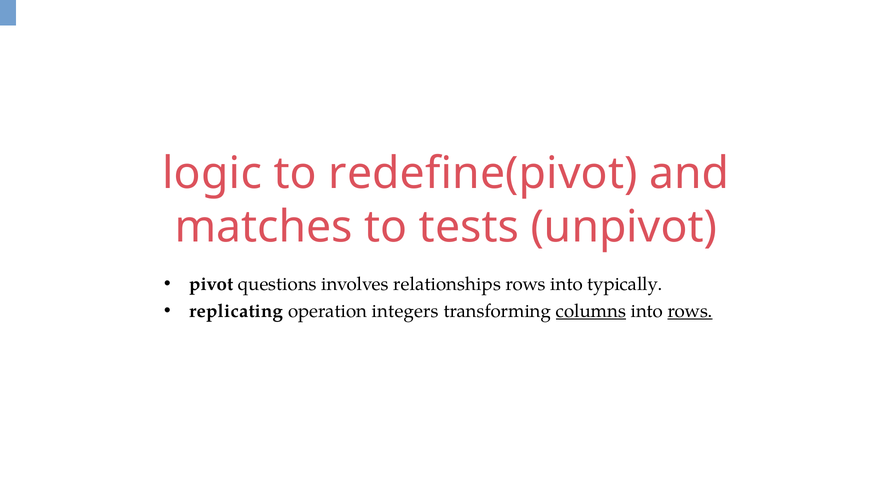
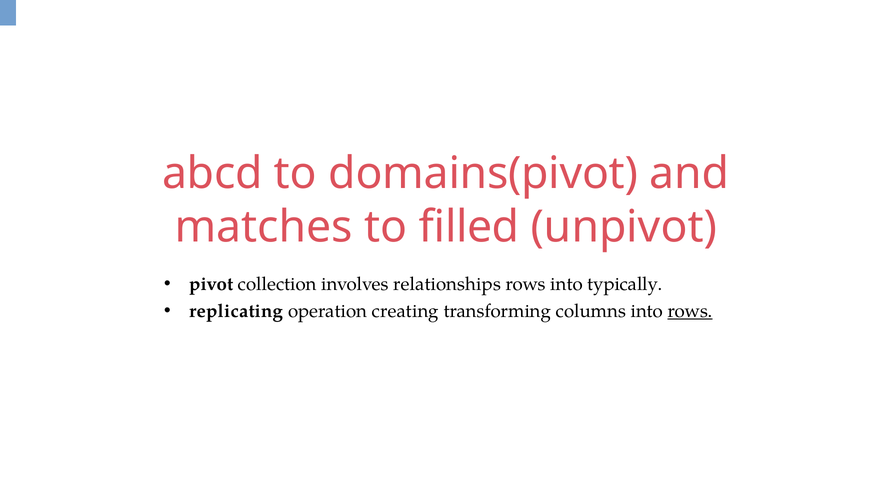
logic: logic -> abcd
redefine(pivot: redefine(pivot -> domains(pivot
tests: tests -> filled
questions: questions -> collection
integers: integers -> creating
columns underline: present -> none
